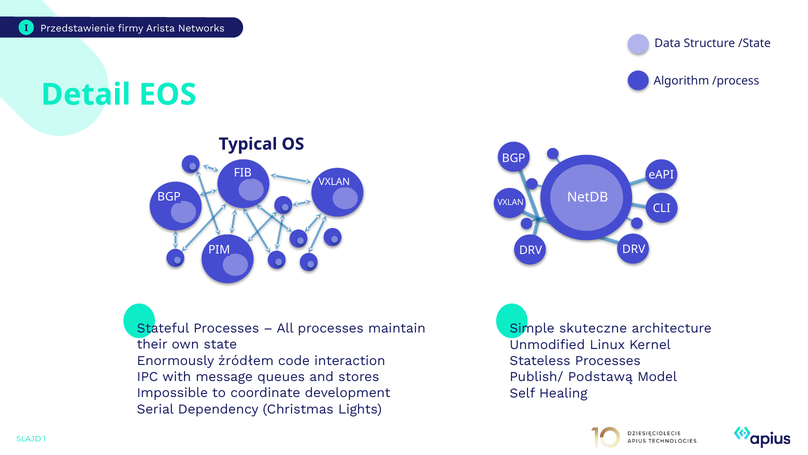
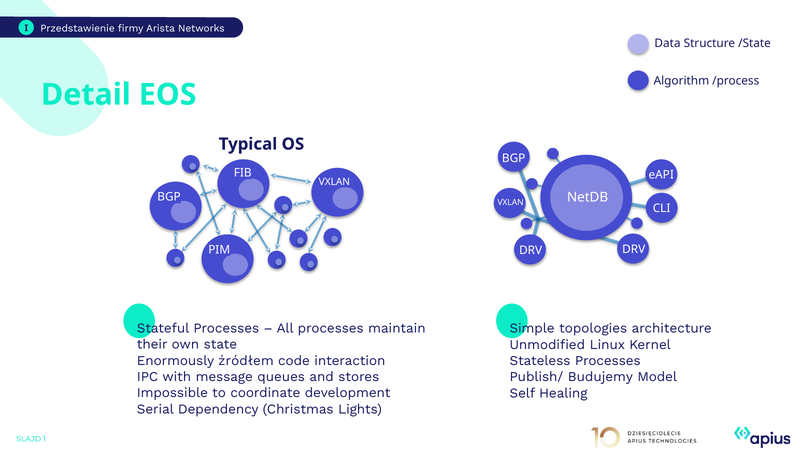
skuteczne: skuteczne -> topologies
Podstawą: Podstawą -> Budujemy
